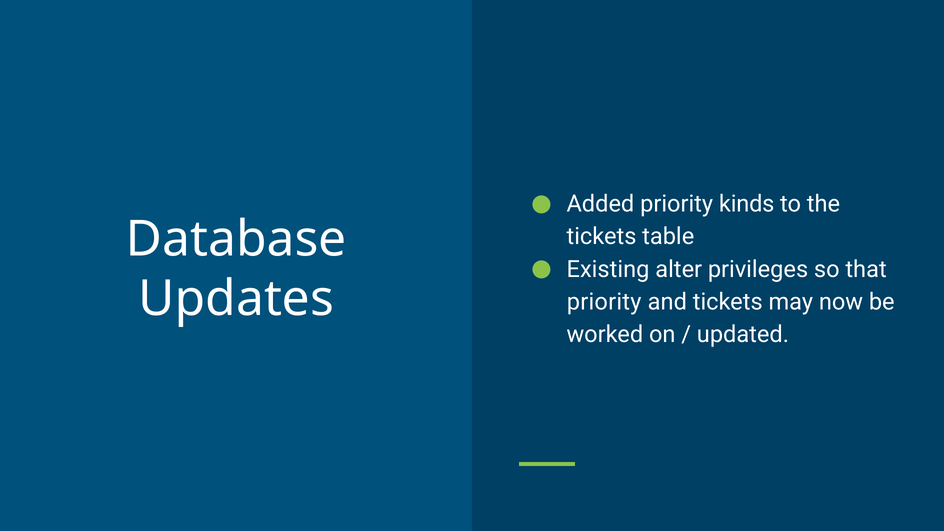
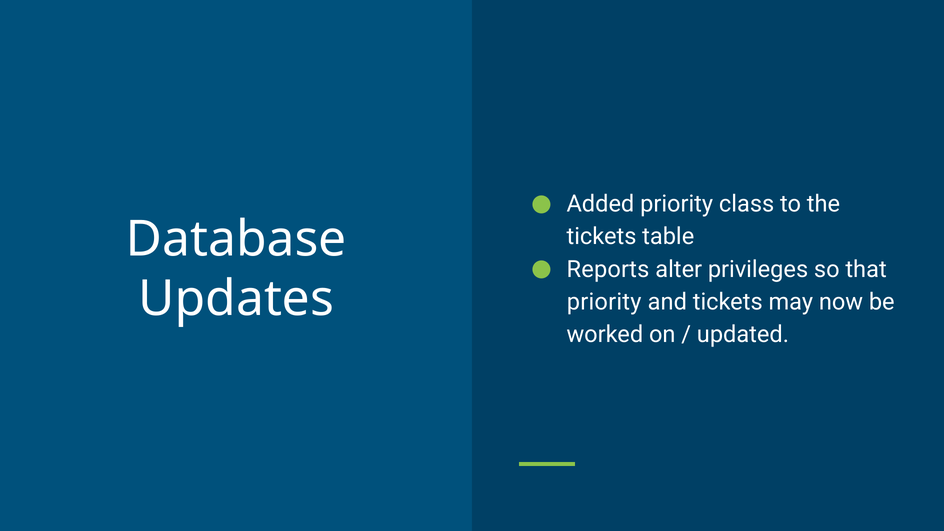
kinds: kinds -> class
Existing: Existing -> Reports
